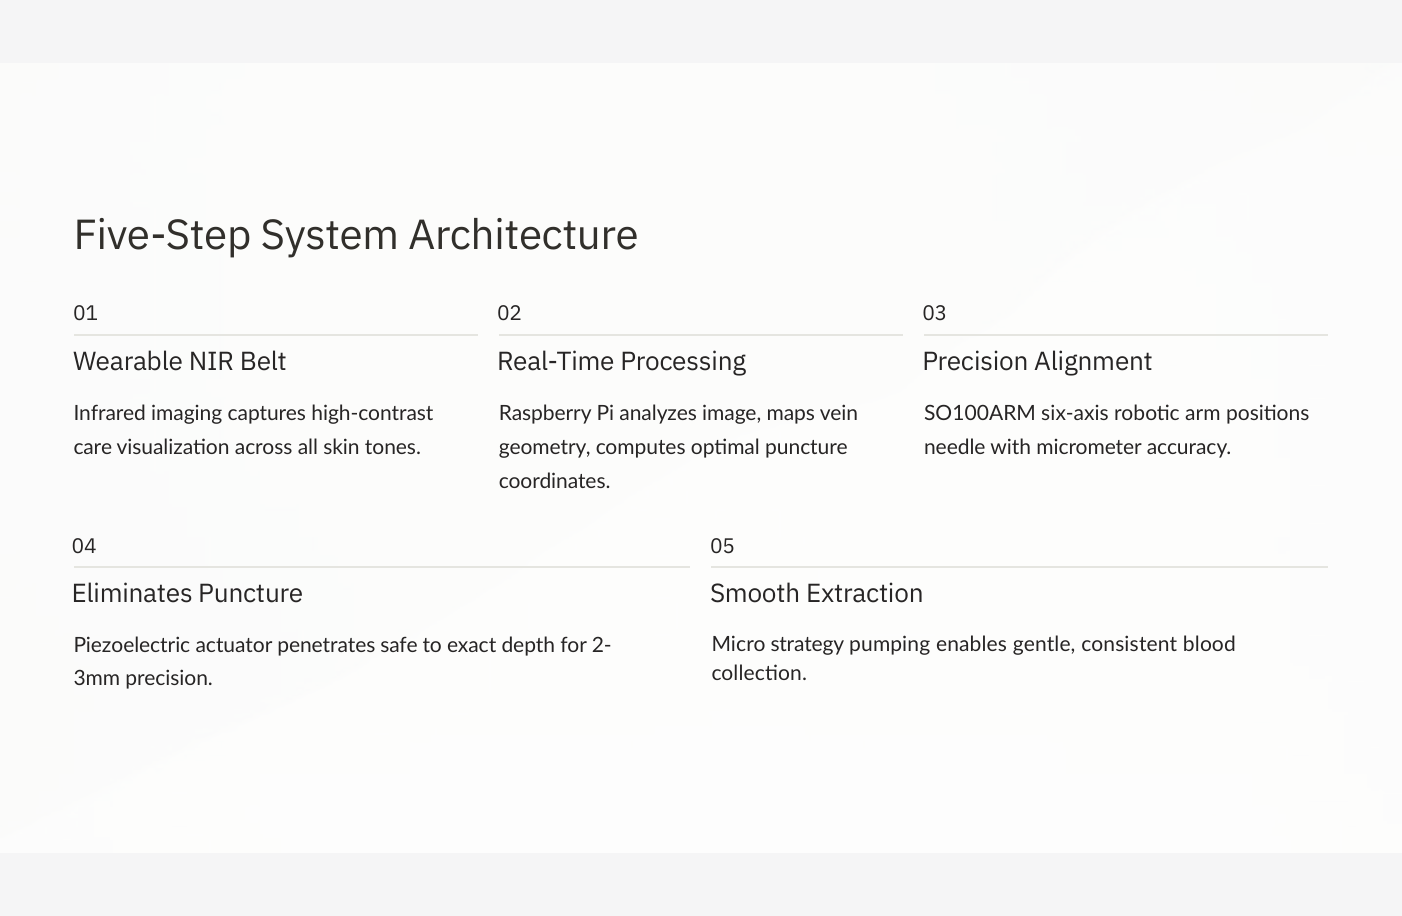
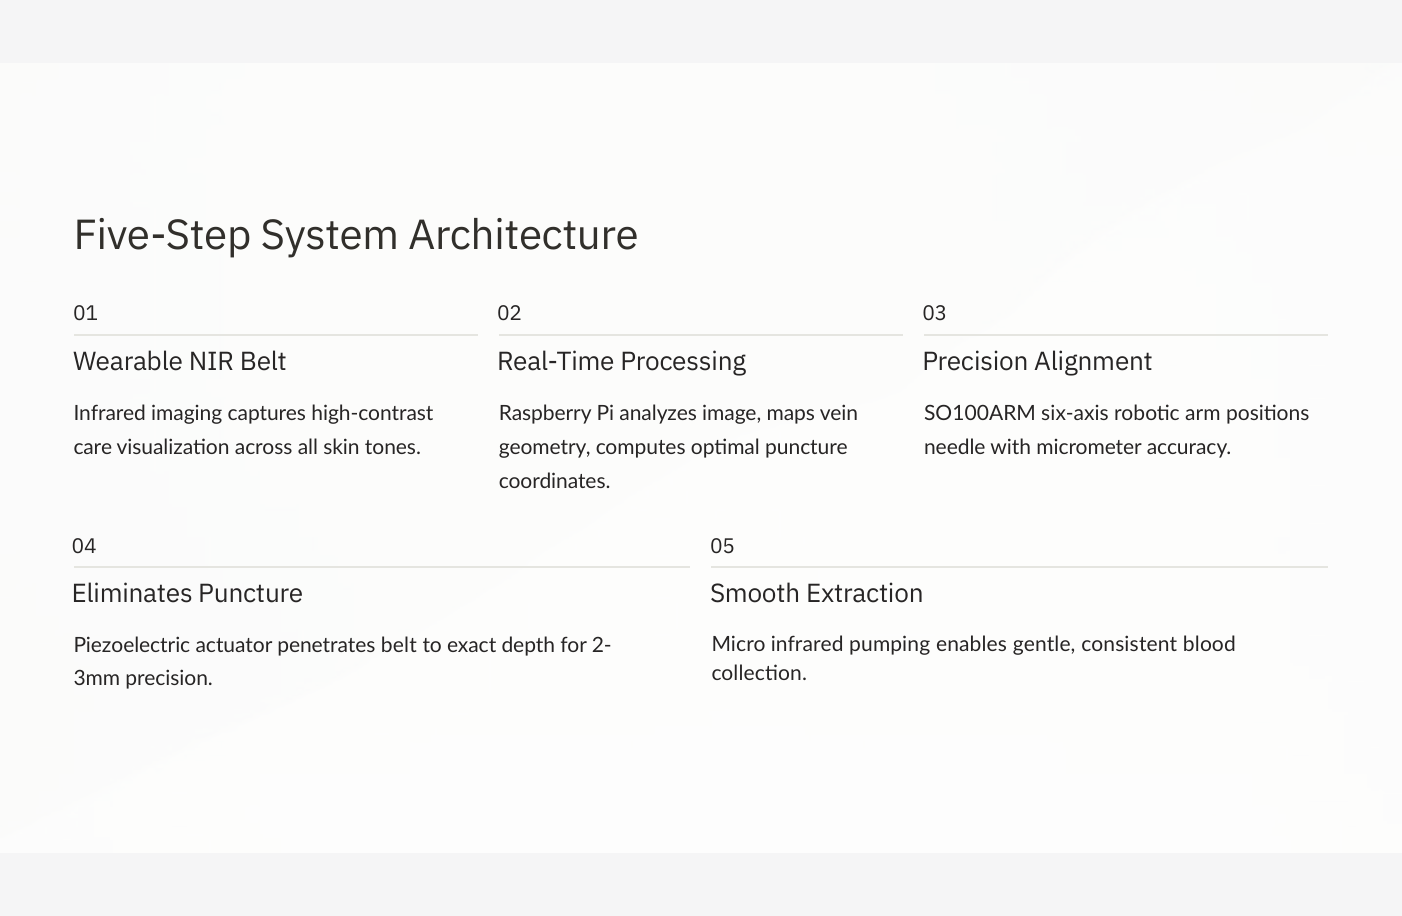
Micro strategy: strategy -> infrared
penetrates safe: safe -> belt
